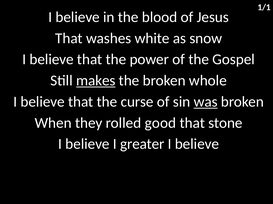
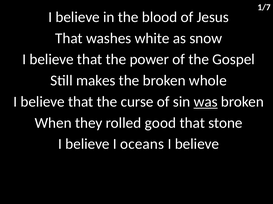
1/1: 1/1 -> 1/7
makes underline: present -> none
greater: greater -> oceans
